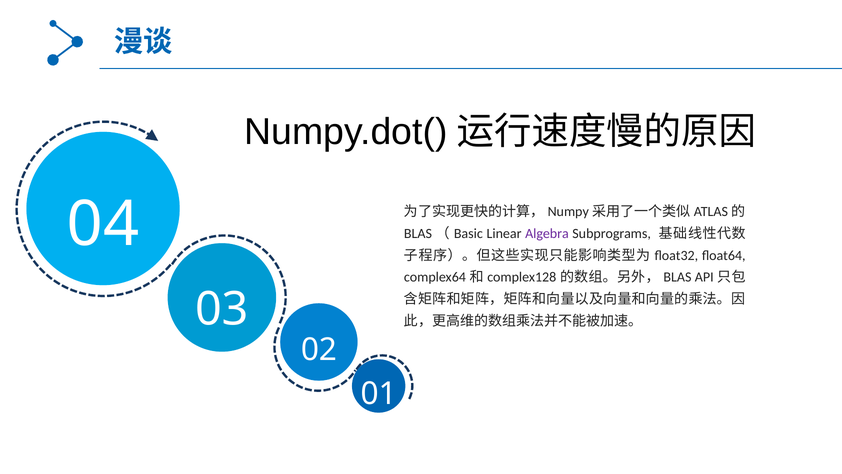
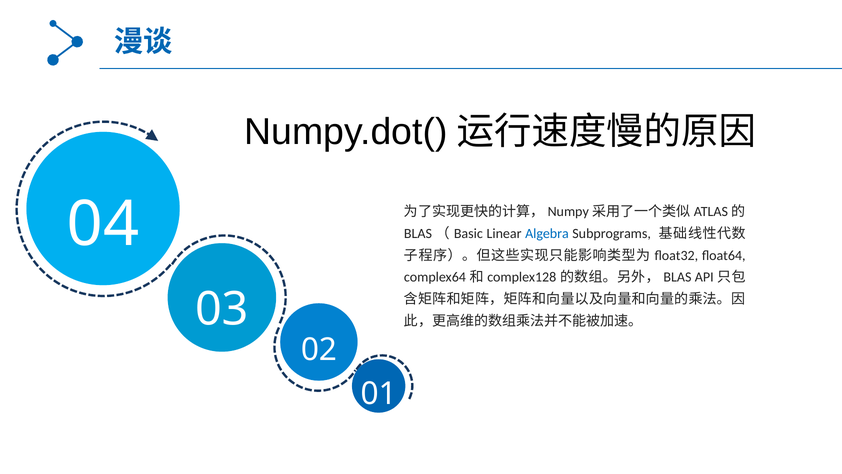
Algebra colour: purple -> blue
